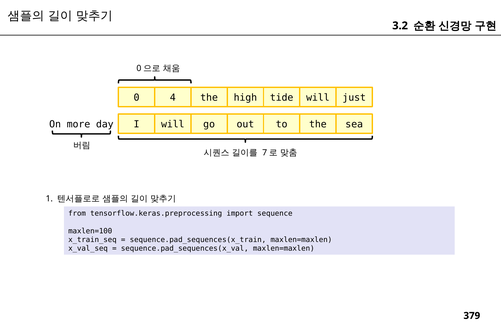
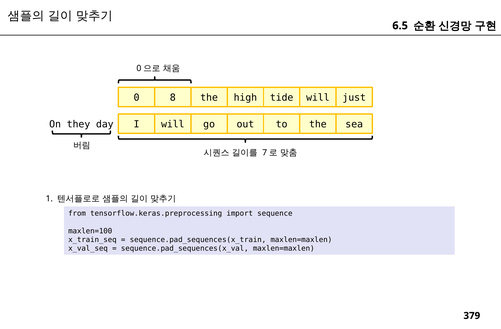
3.2: 3.2 -> 6.5
4: 4 -> 8
more: more -> they
